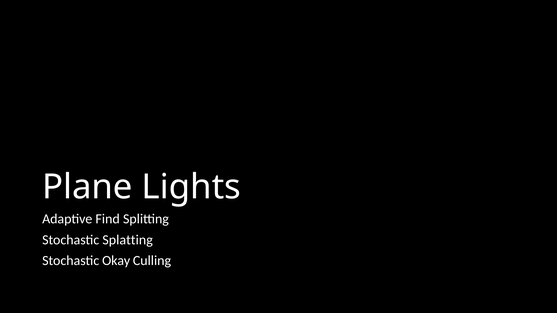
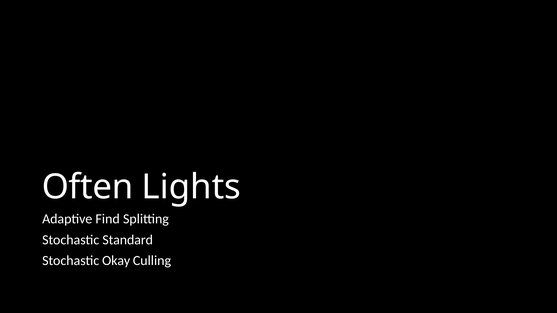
Plane: Plane -> Often
Splatting: Splatting -> Standard
